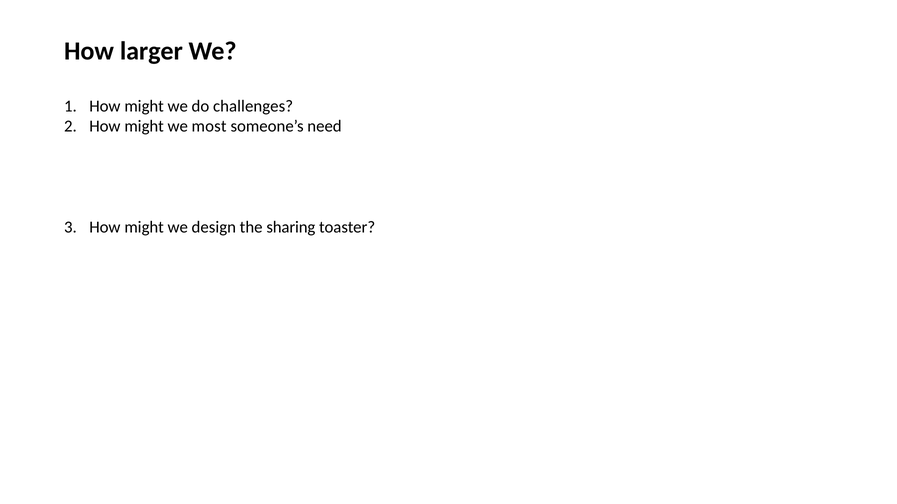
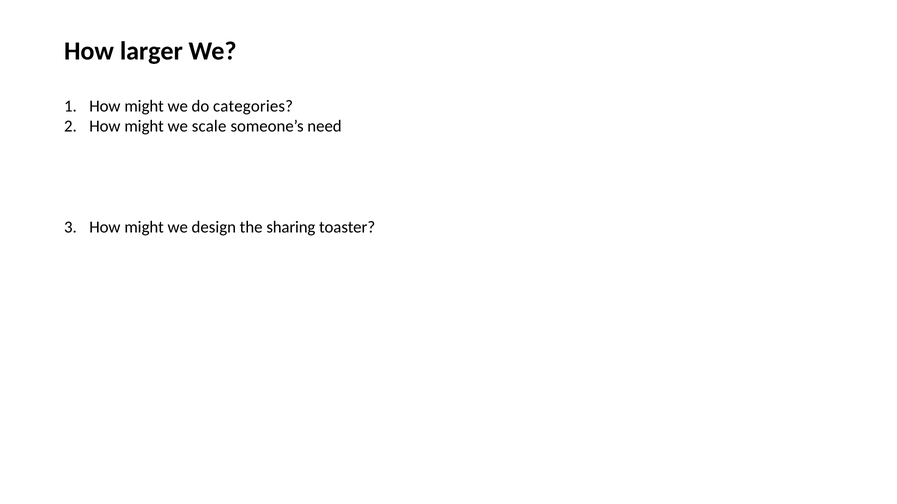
challenges: challenges -> categories
most: most -> scale
